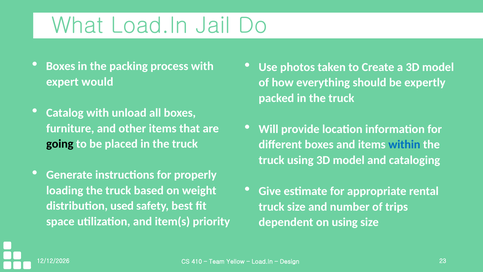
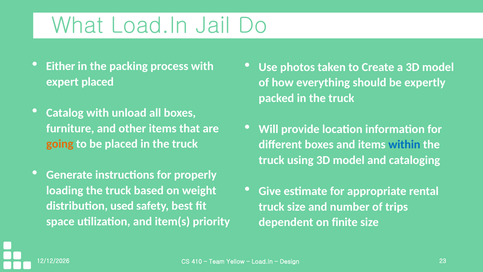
Boxes at (61, 66): Boxes -> Either
expert would: would -> placed
going colour: black -> orange
on using: using -> finite
